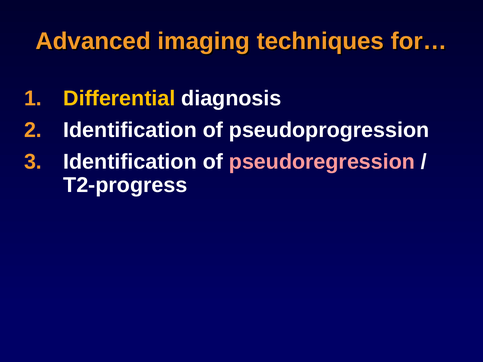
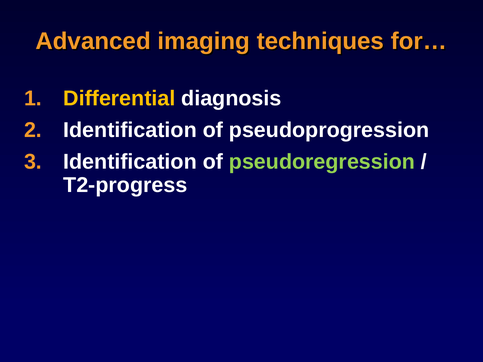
pseudoregression colour: pink -> light green
